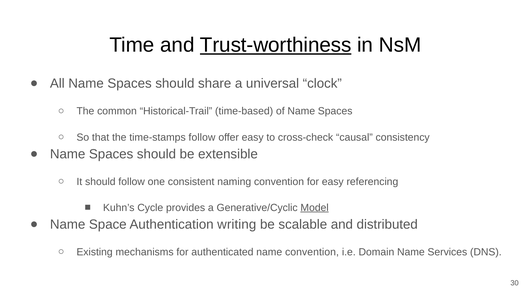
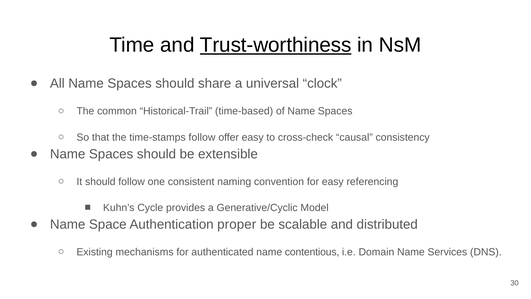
Model underline: present -> none
writing: writing -> proper
name convention: convention -> contentious
